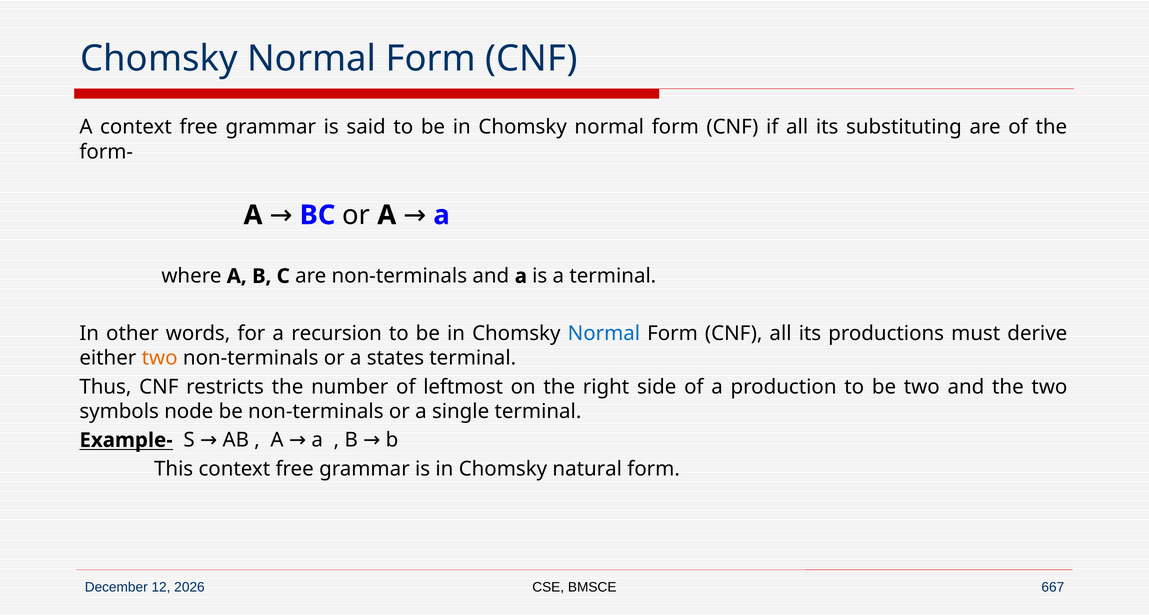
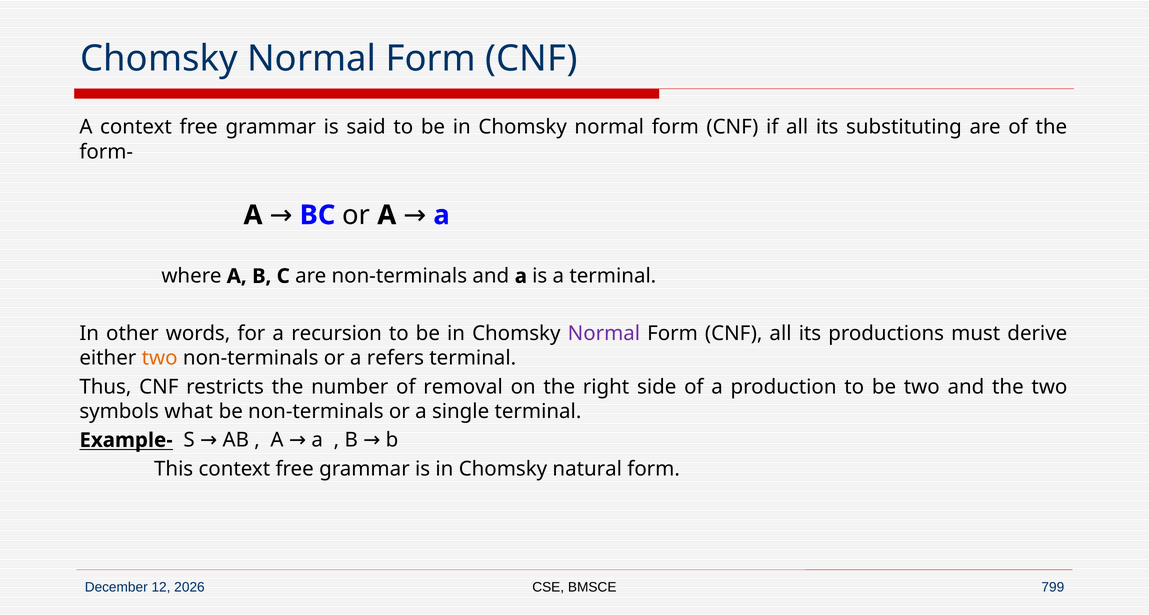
Normal at (604, 334) colour: blue -> purple
states: states -> refers
leftmost: leftmost -> removal
node: node -> what
667: 667 -> 799
